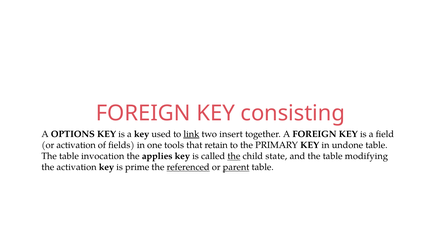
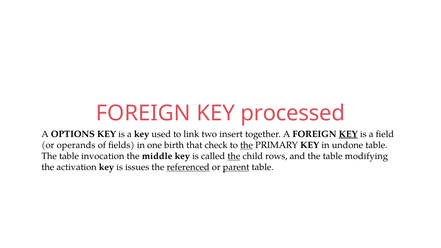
consisting: consisting -> processed
link underline: present -> none
KEY at (348, 134) underline: none -> present
or activation: activation -> operands
tools: tools -> birth
retain: retain -> check
the at (247, 145) underline: none -> present
applies: applies -> middle
state: state -> rows
prime: prime -> issues
